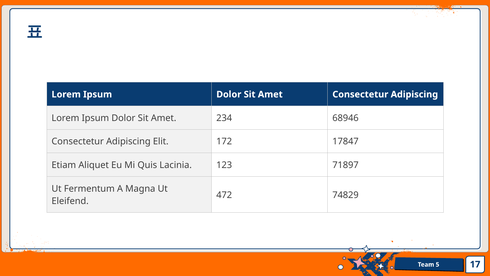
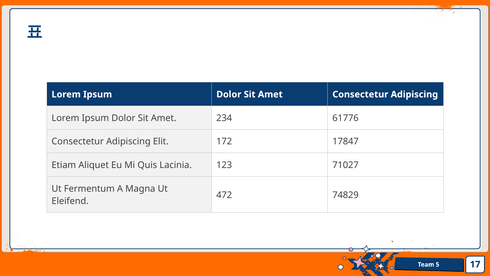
68946: 68946 -> 61776
71897: 71897 -> 71027
